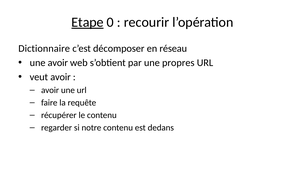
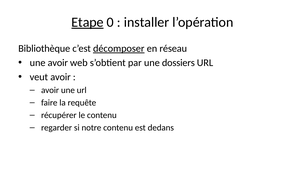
recourir: recourir -> installer
Dictionnaire: Dictionnaire -> Bibliothèque
décomposer underline: none -> present
propres: propres -> dossiers
